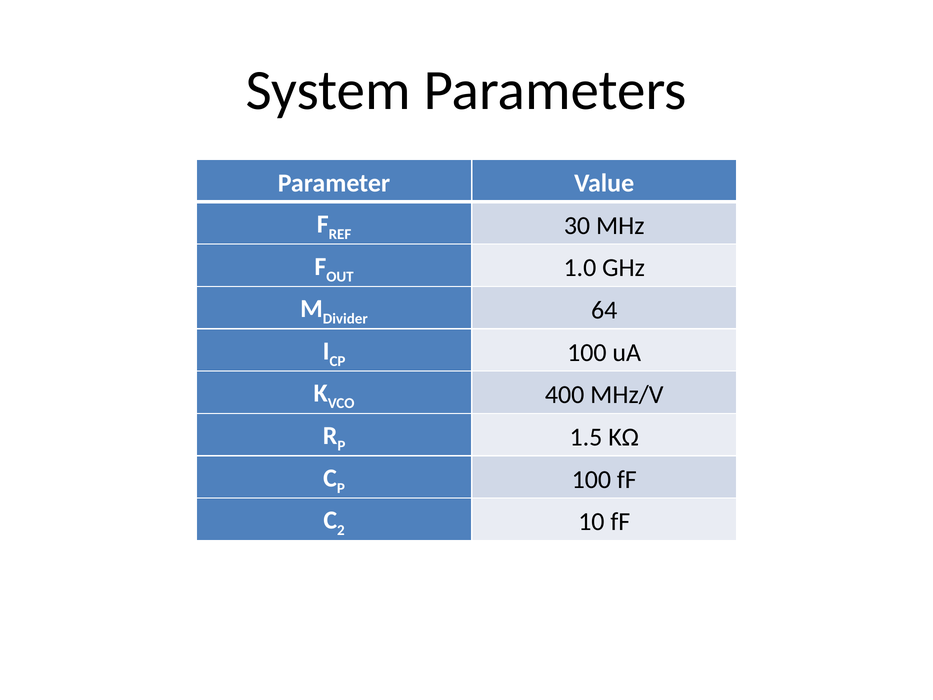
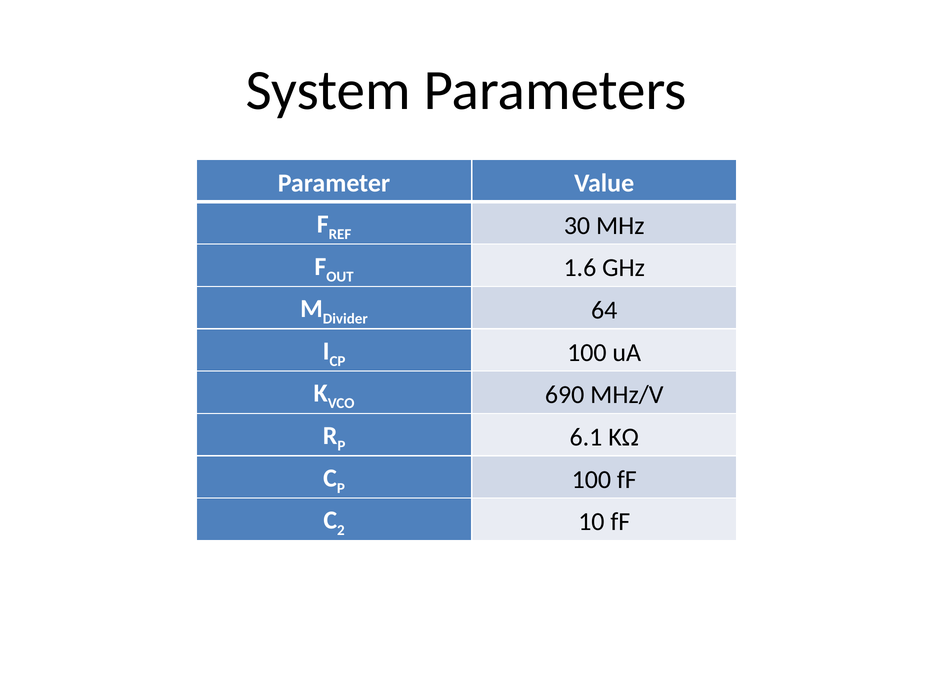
1.0: 1.0 -> 1.6
400: 400 -> 690
1.5: 1.5 -> 6.1
